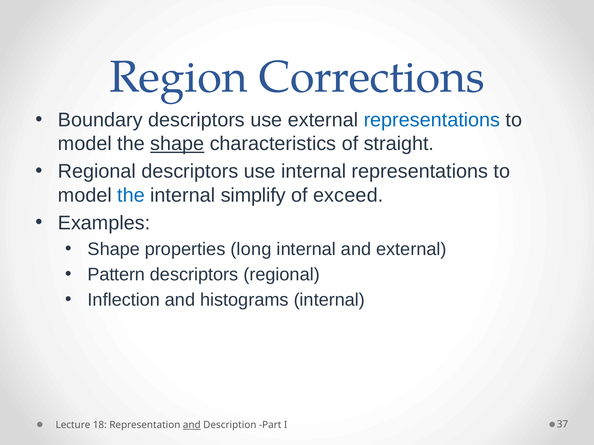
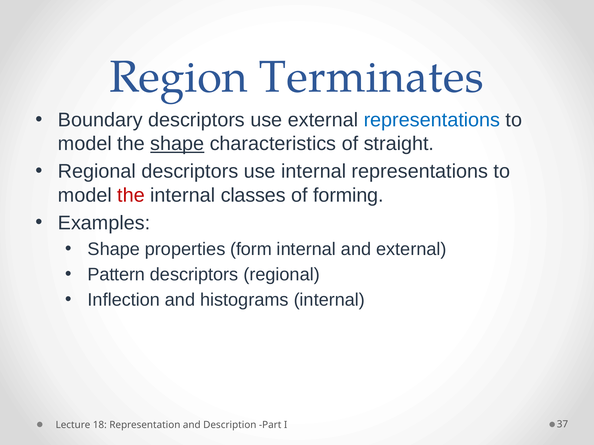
Corrections: Corrections -> Terminates
the at (131, 195) colour: blue -> red
simplify: simplify -> classes
exceed: exceed -> forming
long: long -> form
and at (192, 425) underline: present -> none
